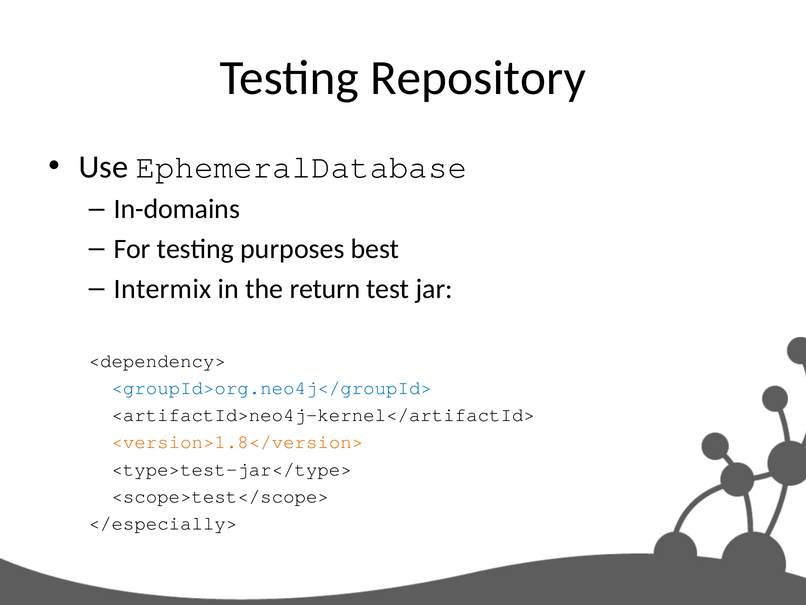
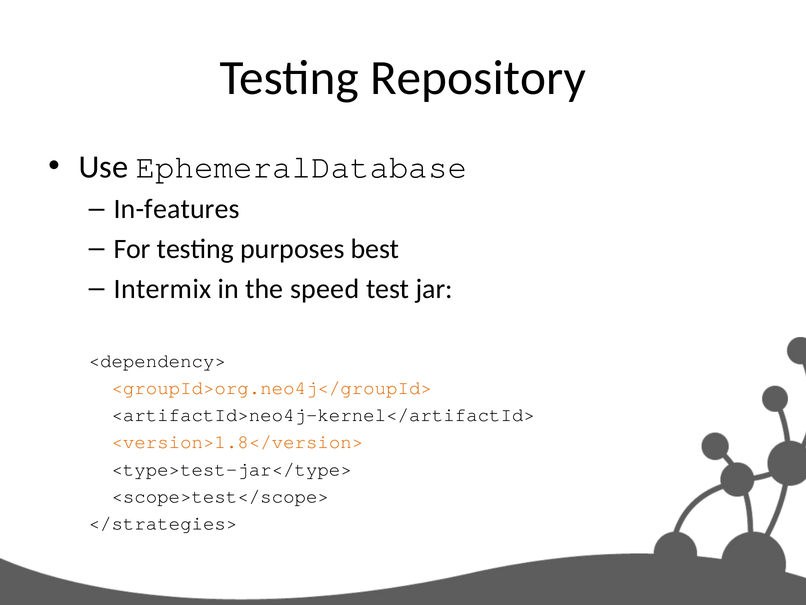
In-domains: In-domains -> In-features
return: return -> speed
<groupId>org.neo4j</groupId> colour: blue -> orange
</especially>: </especially> -> </strategies>
